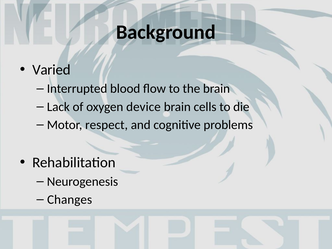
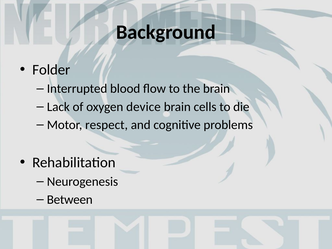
Varied: Varied -> Folder
Changes: Changes -> Between
